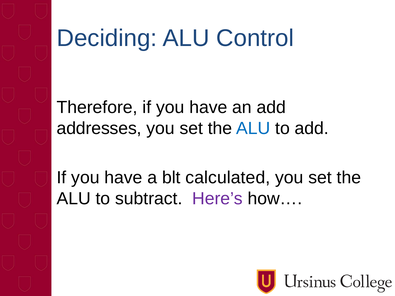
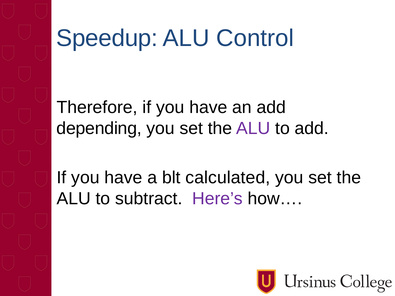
Deciding: Deciding -> Speedup
addresses: addresses -> depending
ALU at (253, 129) colour: blue -> purple
